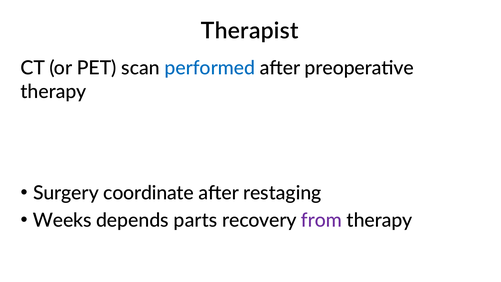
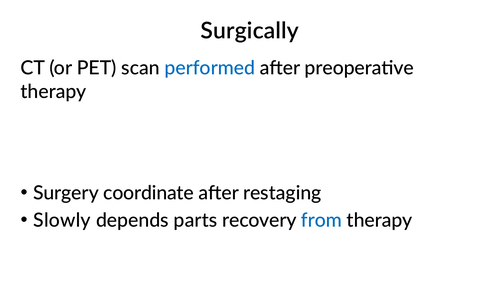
Therapist: Therapist -> Surgically
Weeks: Weeks -> Slowly
from colour: purple -> blue
